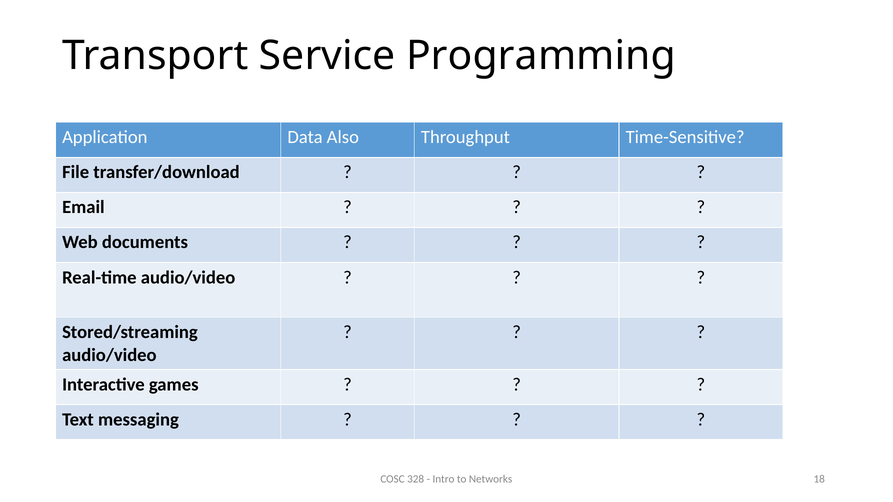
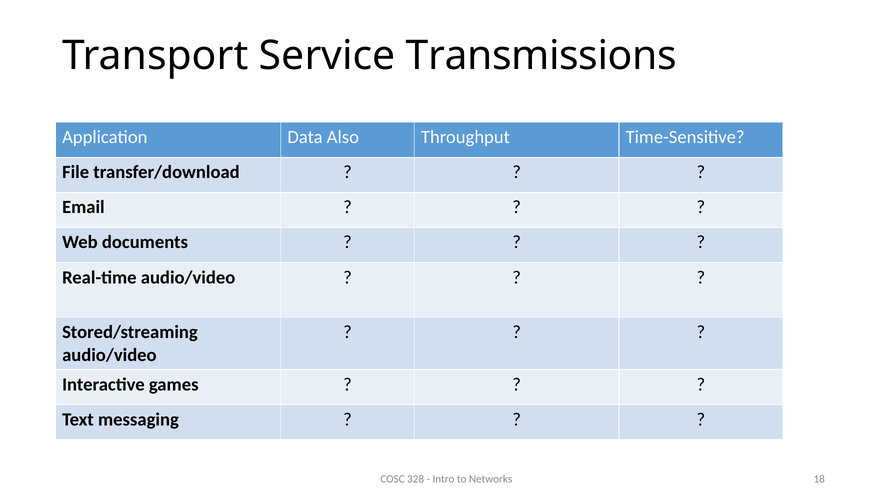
Programming: Programming -> Transmissions
